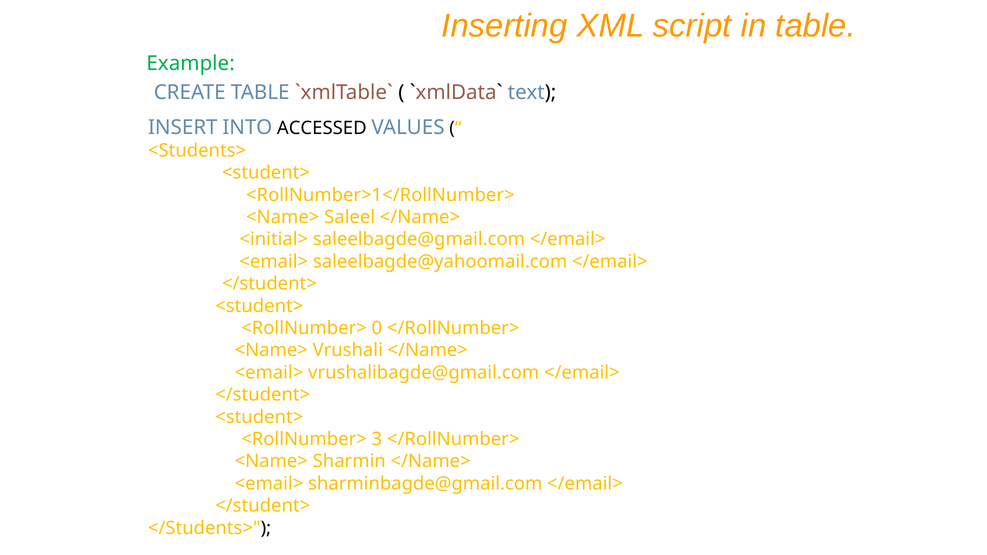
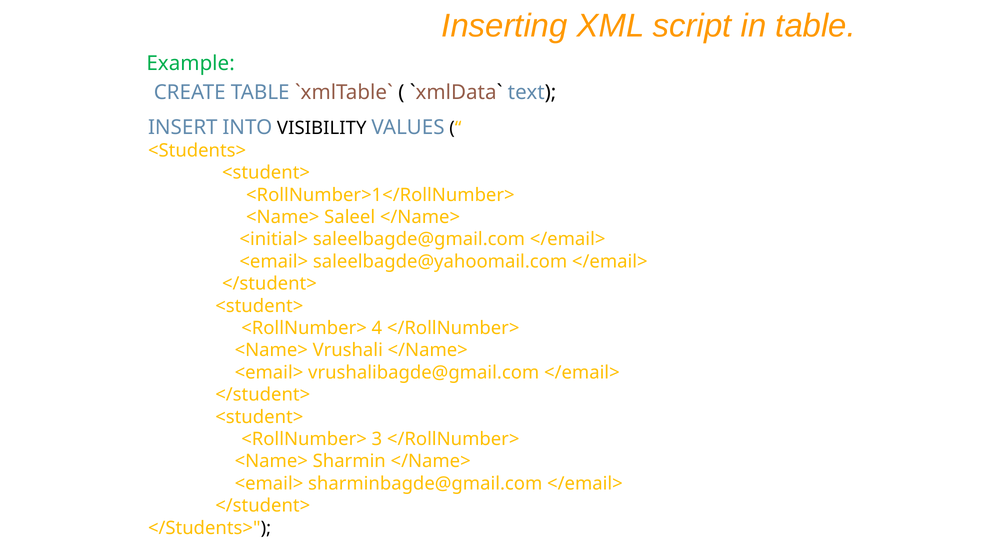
ACCESSED: ACCESSED -> VISIBILITY
0: 0 -> 4
